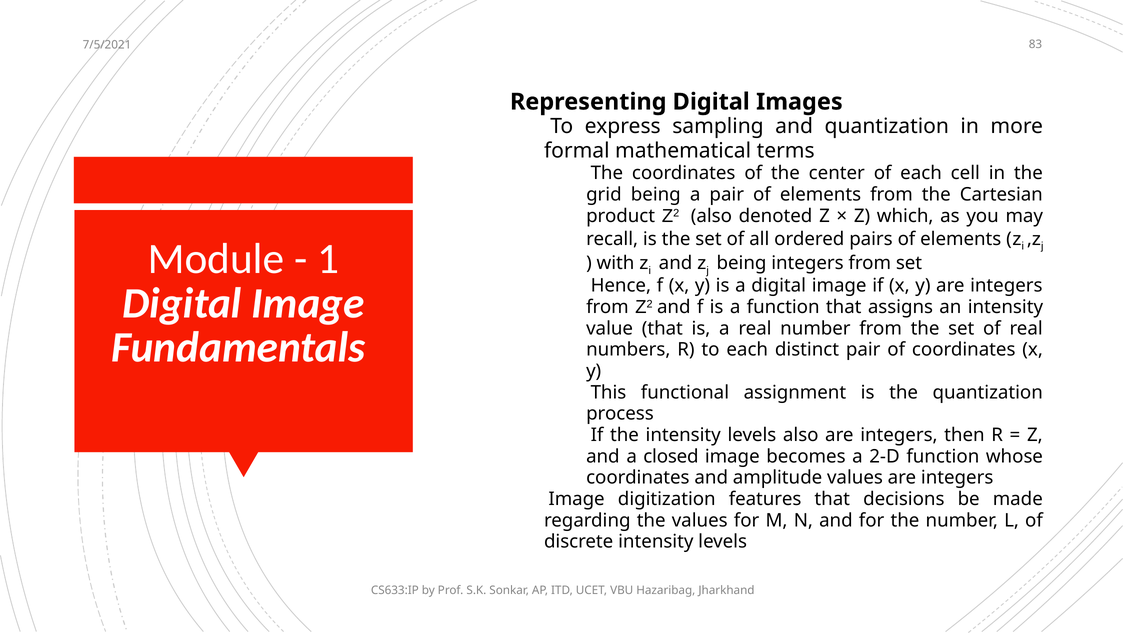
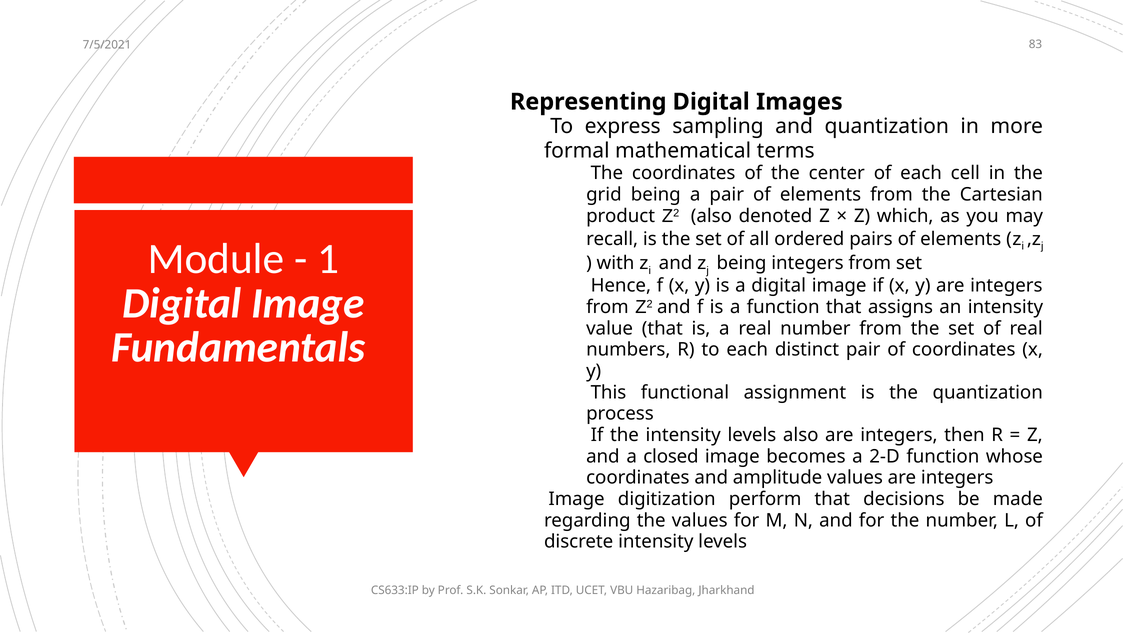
features: features -> perform
